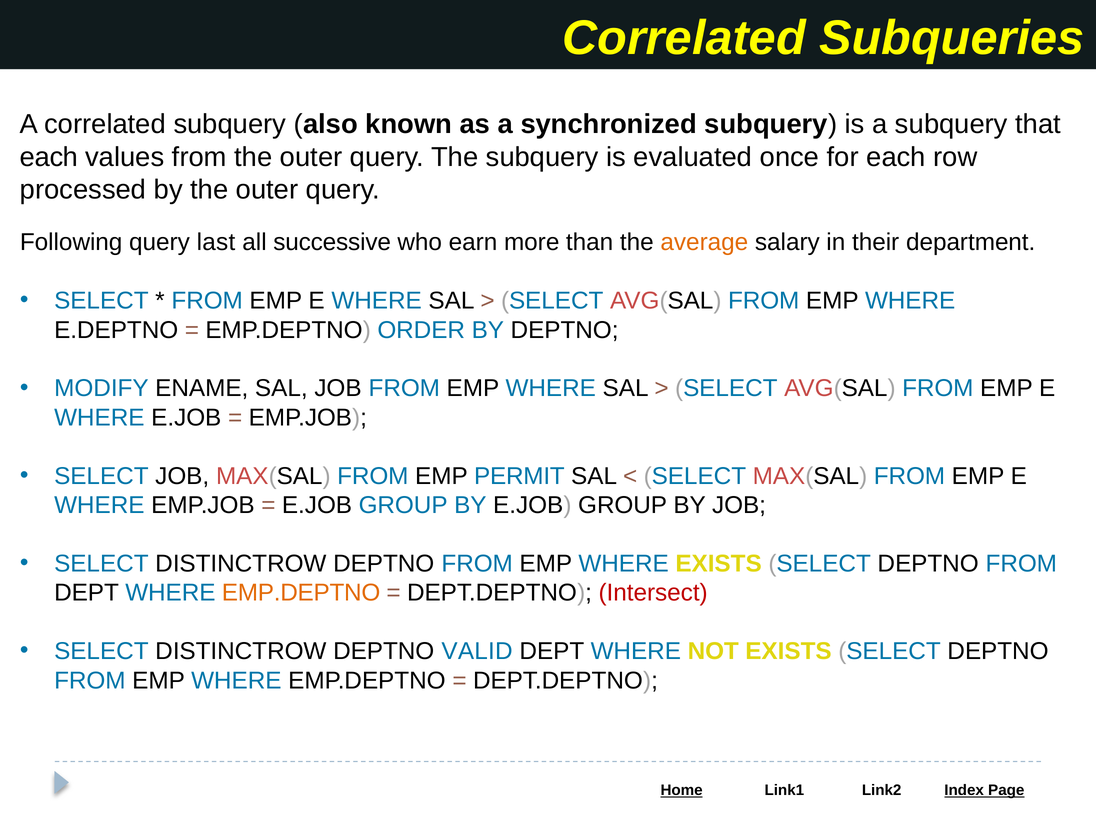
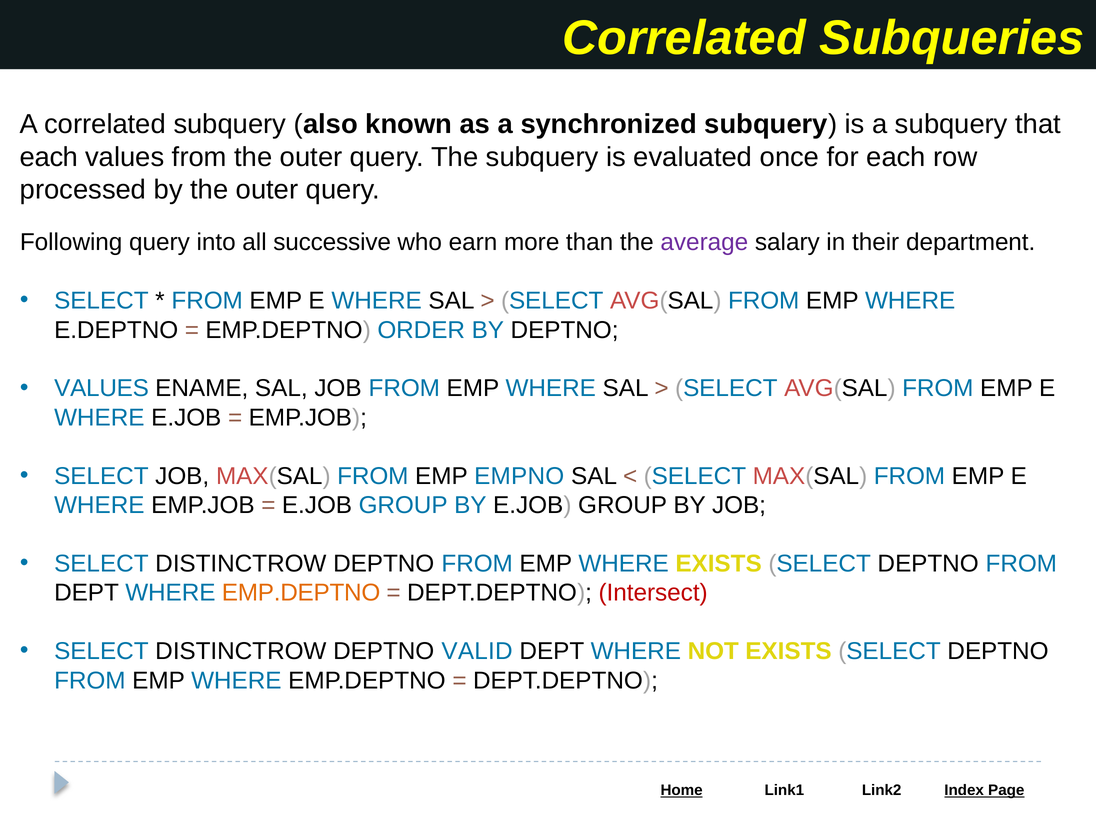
last: last -> into
average colour: orange -> purple
MODIFY at (101, 388): MODIFY -> VALUES
PERMIT: PERMIT -> EMPNO
